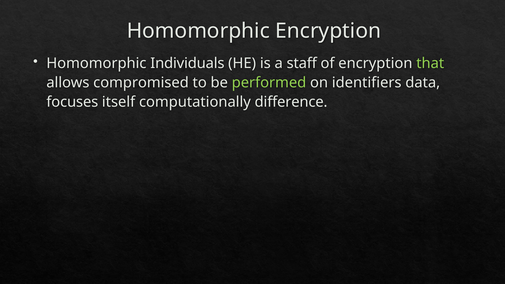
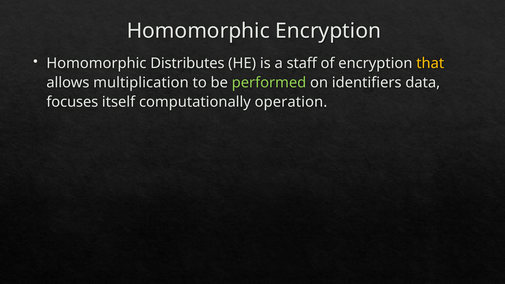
Individuals: Individuals -> Distributes
that colour: light green -> yellow
compromised: compromised -> multiplication
difference: difference -> operation
